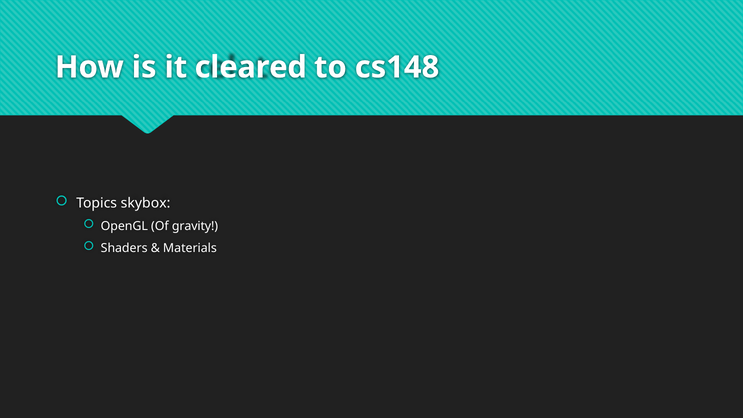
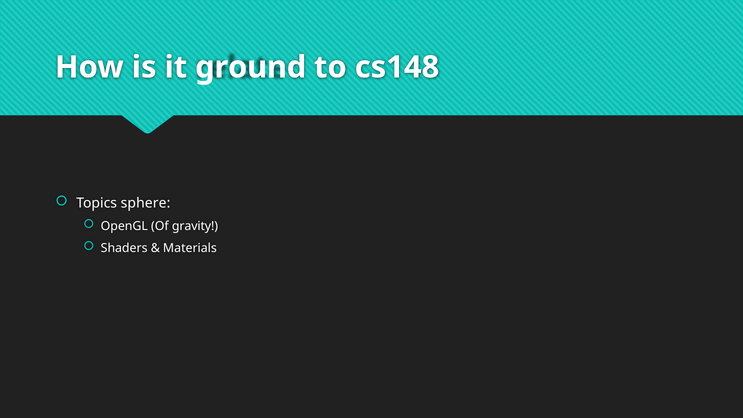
cleared: cleared -> ground
skybox: skybox -> sphere
